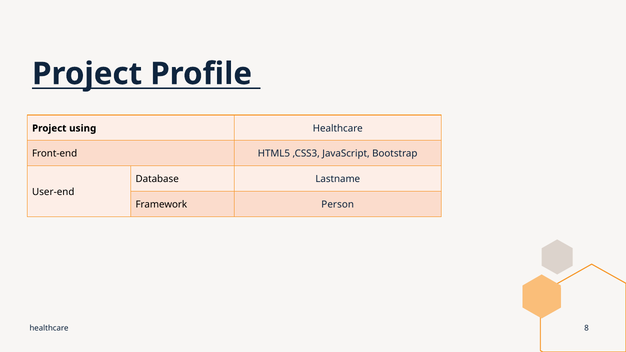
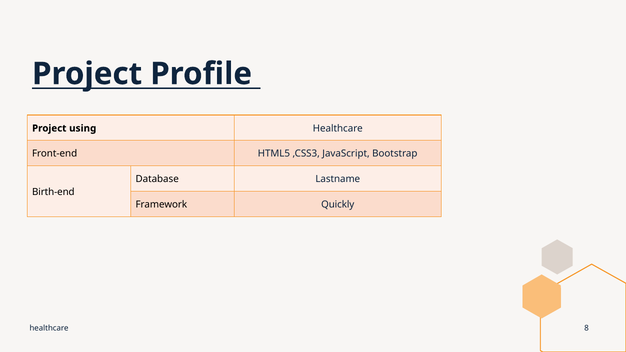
User-end: User-end -> Birth-end
Person: Person -> Quickly
